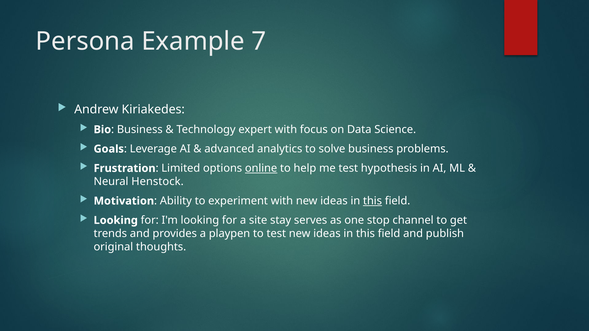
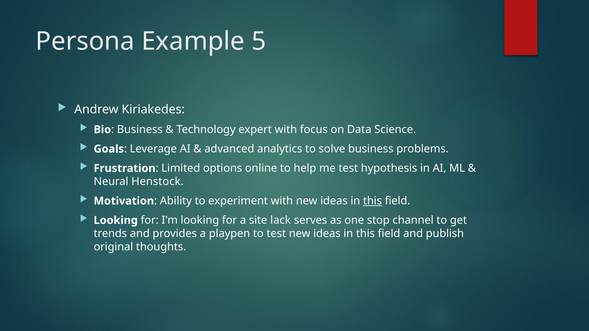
7: 7 -> 5
online underline: present -> none
stay: stay -> lack
